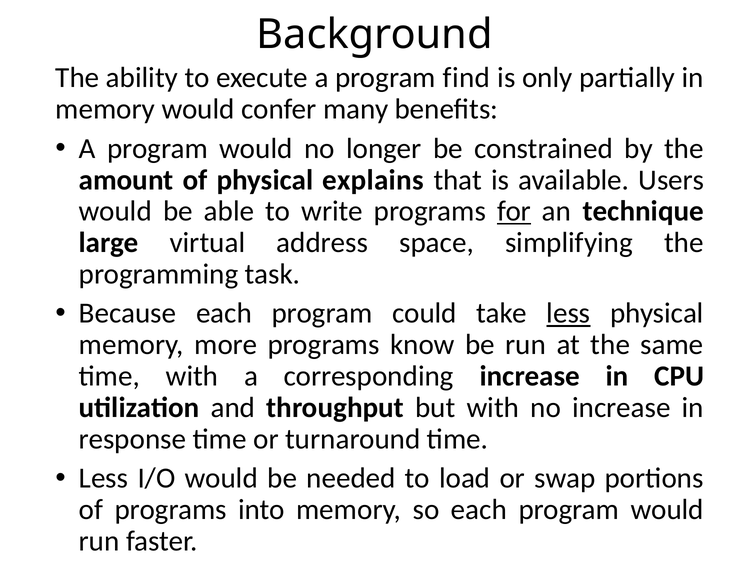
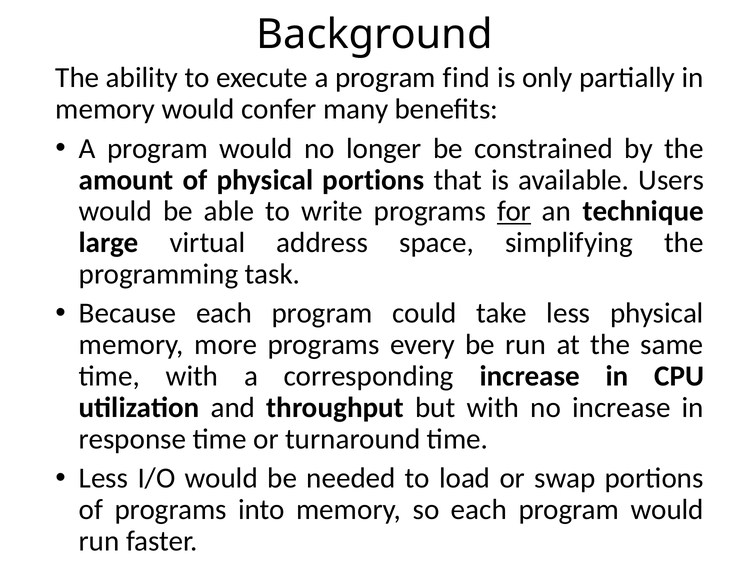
physical explains: explains -> portions
less at (568, 314) underline: present -> none
know: know -> every
